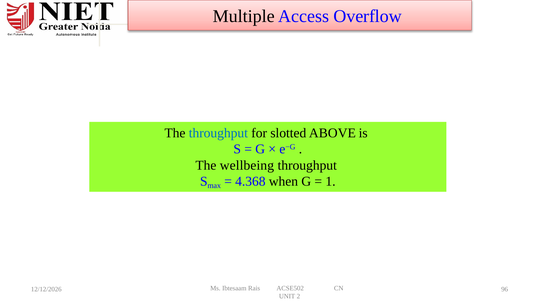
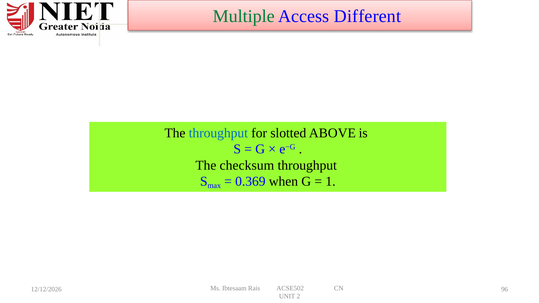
Multiple colour: black -> green
Overflow: Overflow -> Different
wellbeing: wellbeing -> checksum
4.368: 4.368 -> 0.369
